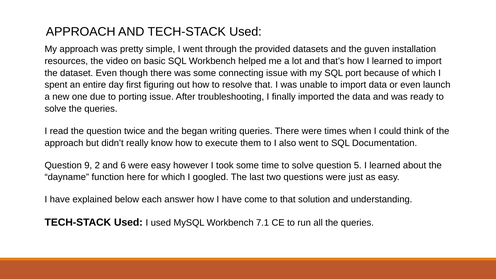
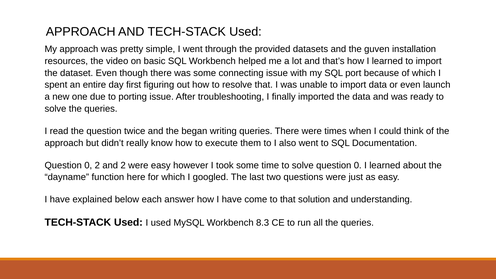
9 at (88, 165): 9 -> 0
and 6: 6 -> 2
solve question 5: 5 -> 0
7.1: 7.1 -> 8.3
